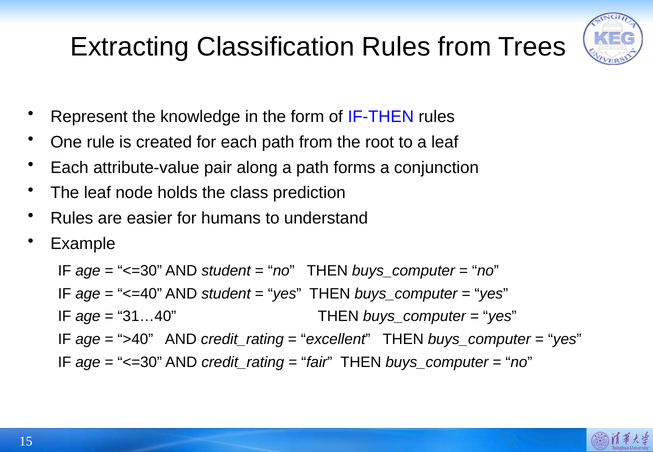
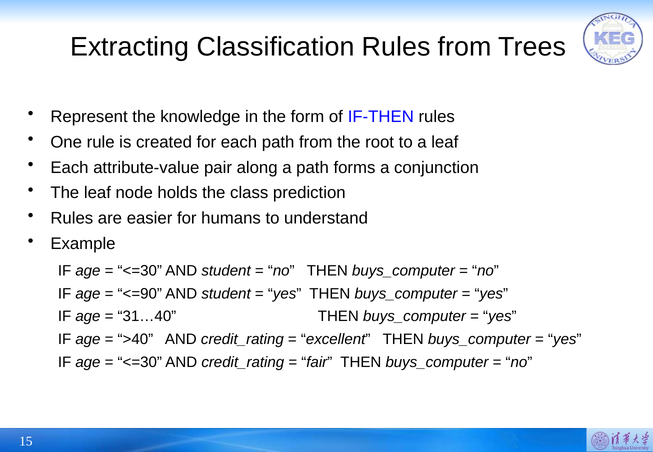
<=40: <=40 -> <=90
